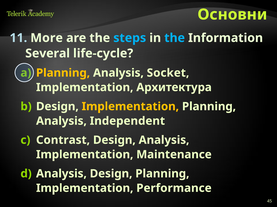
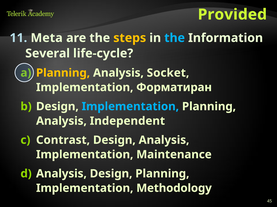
Основни: Основни -> Provided
More: More -> Meta
steps colour: light blue -> yellow
Архитектура: Архитектура -> Форматиран
Implementation at (130, 107) colour: yellow -> light blue
Performance: Performance -> Methodology
